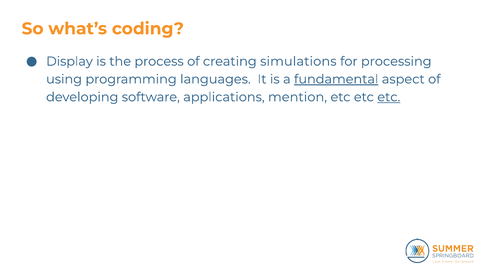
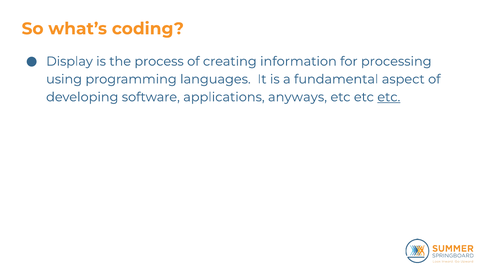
simulations: simulations -> information
fundamental underline: present -> none
mention: mention -> anyways
